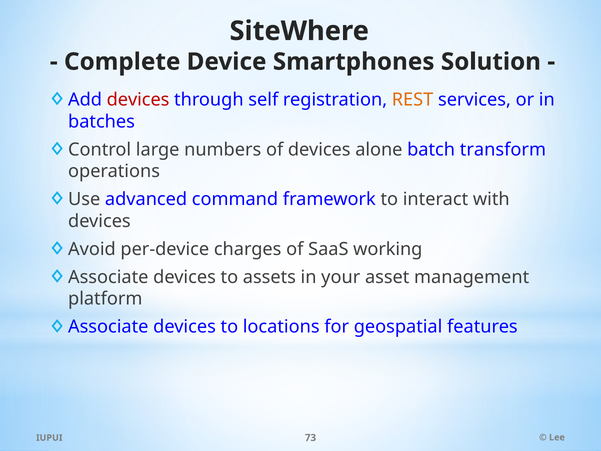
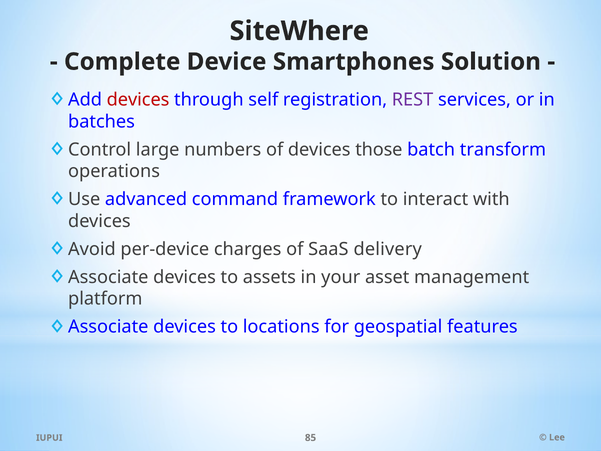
REST colour: orange -> purple
alone: alone -> those
working: working -> delivery
73: 73 -> 85
